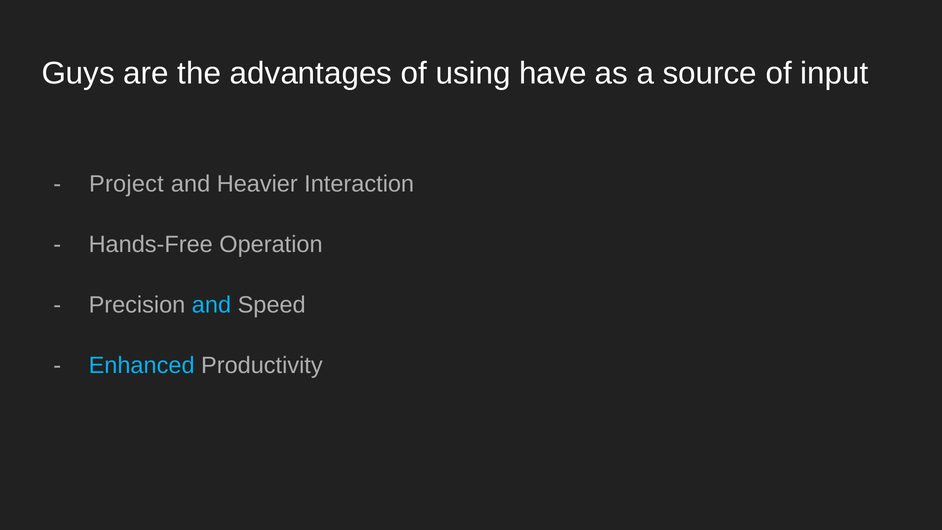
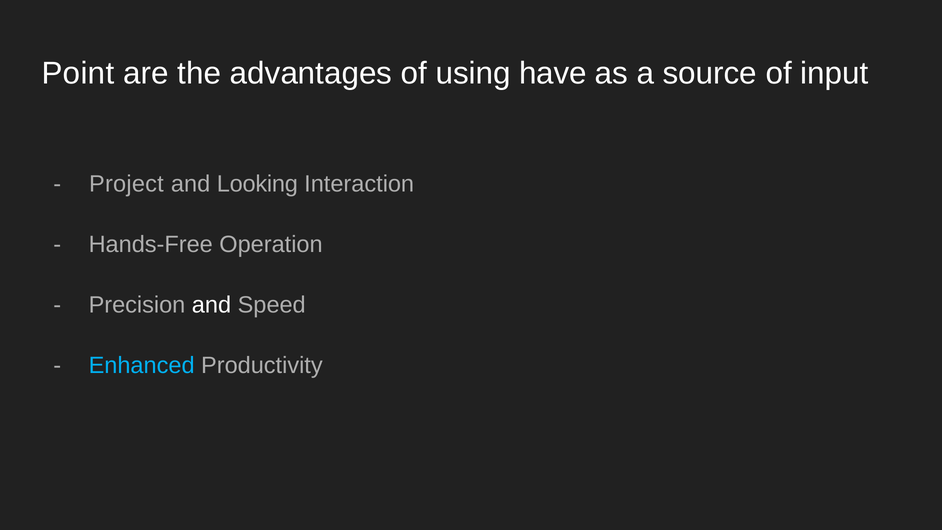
Guys: Guys -> Point
Heavier: Heavier -> Looking
and at (211, 305) colour: light blue -> white
